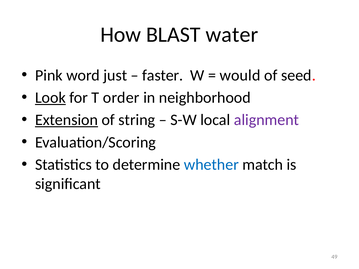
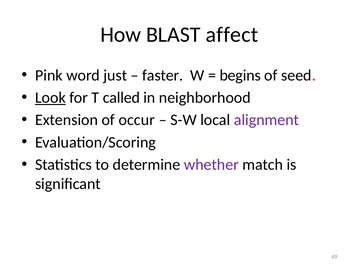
water: water -> affect
would: would -> begins
order: order -> called
Extension underline: present -> none
string: string -> occur
whether colour: blue -> purple
